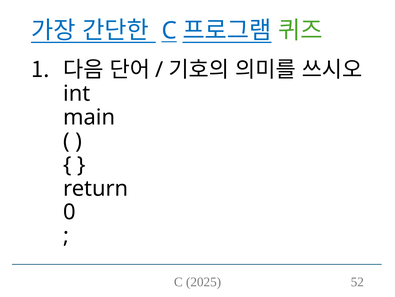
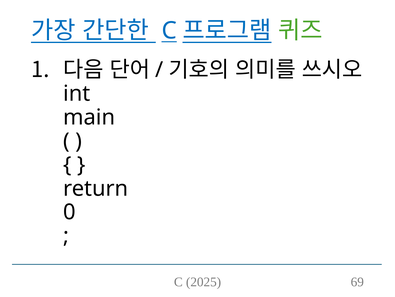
52: 52 -> 69
